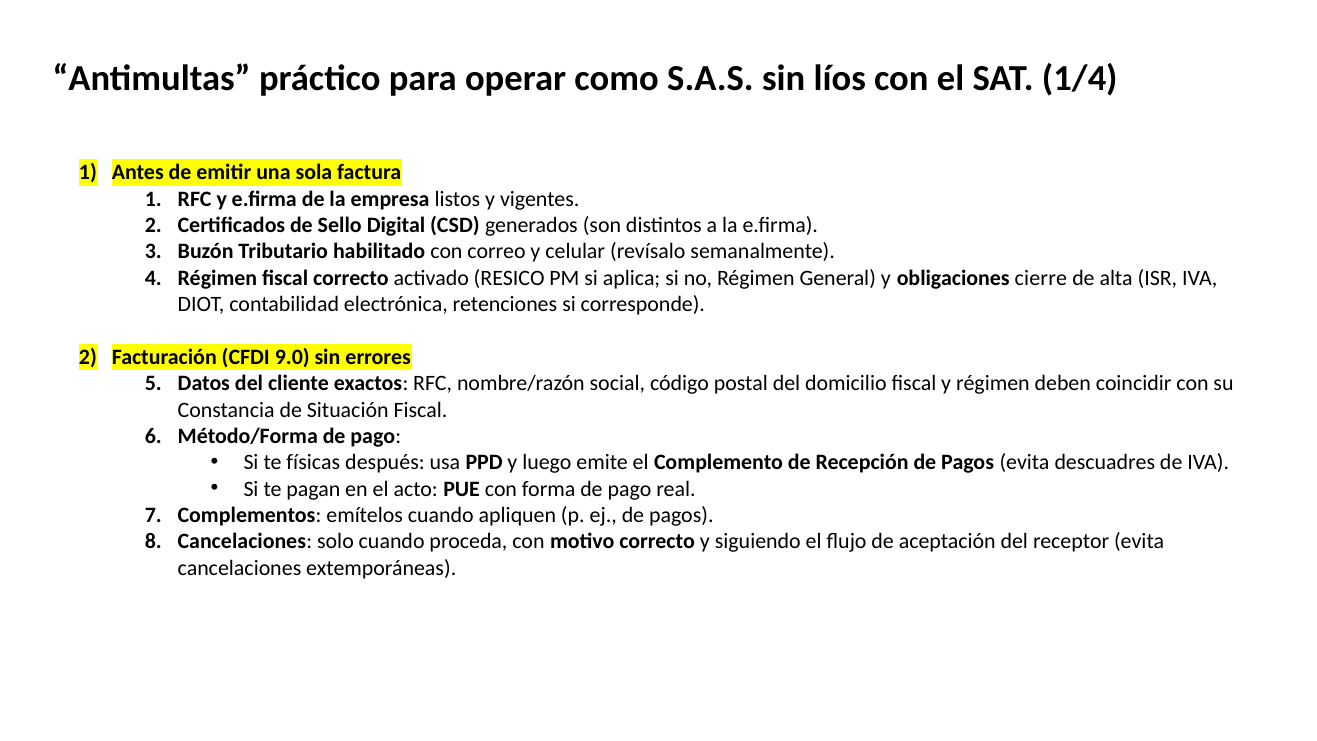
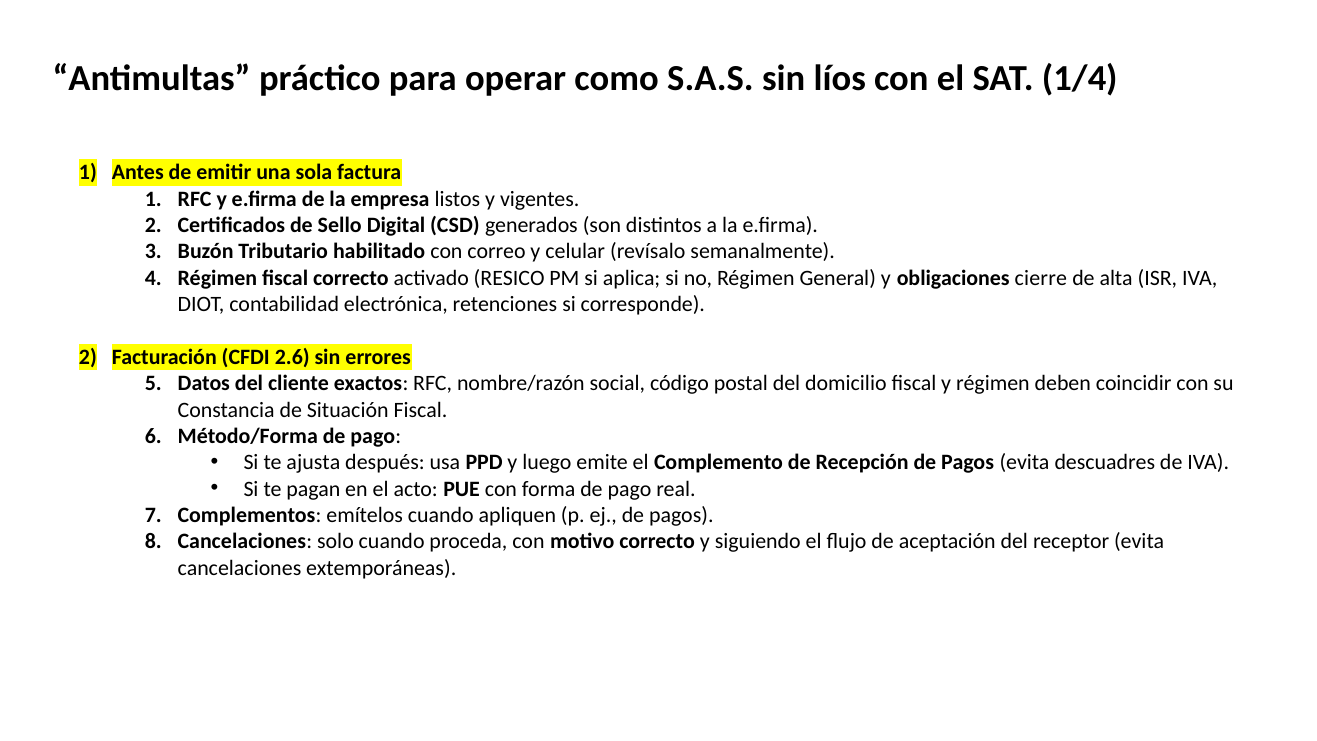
9.0: 9.0 -> 2.6
físicas: físicas -> ajusta
